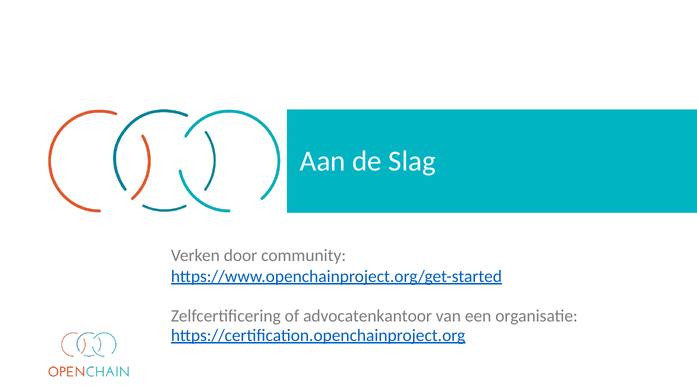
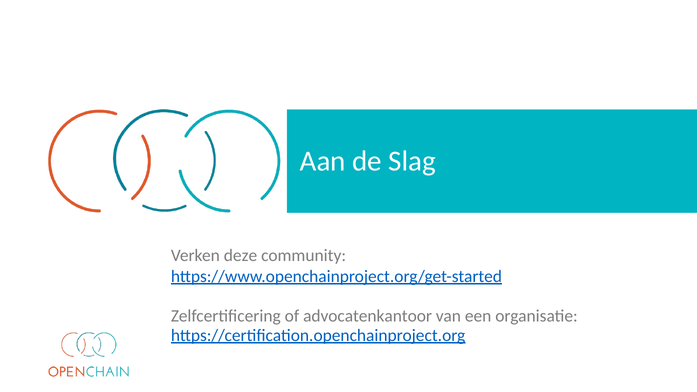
door: door -> deze
